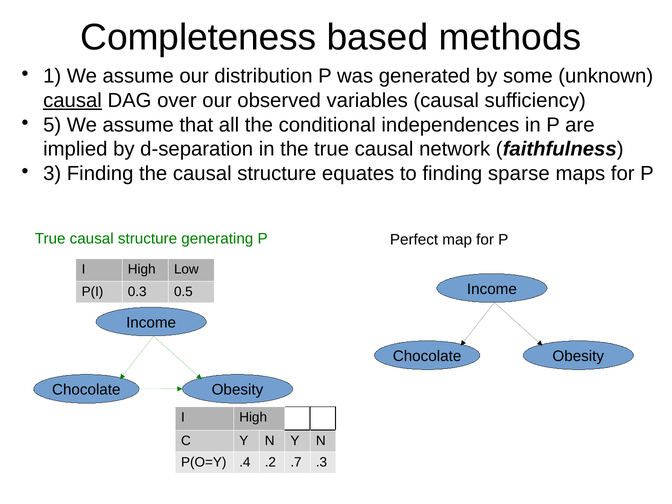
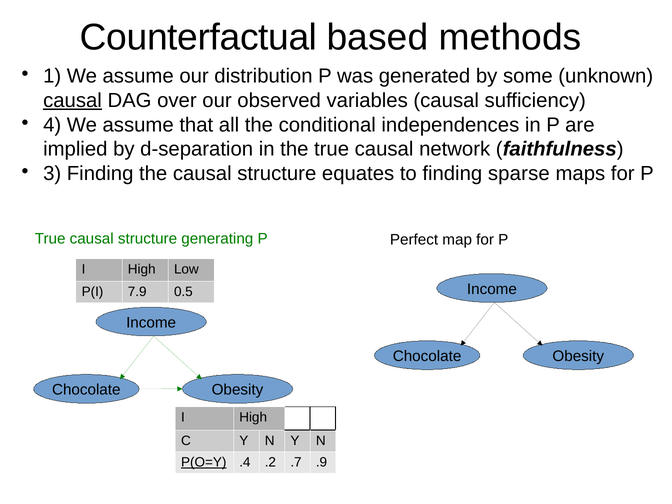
Completeness: Completeness -> Counterfactual
5: 5 -> 4
0.3: 0.3 -> 7.9
P(O=Y underline: none -> present
.3: .3 -> .9
